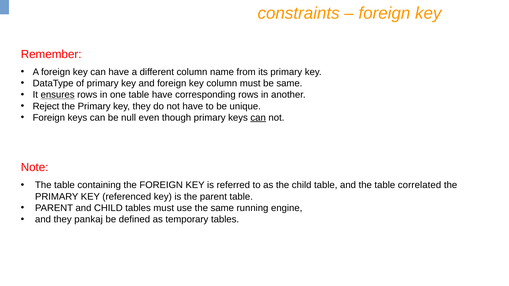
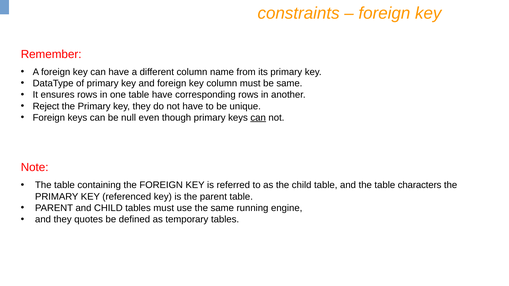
ensures underline: present -> none
correlated: correlated -> characters
pankaj: pankaj -> quotes
